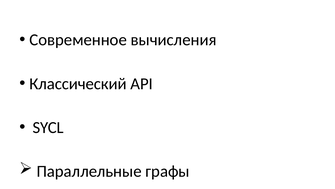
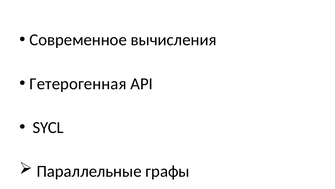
Классический: Классический -> Гетерогенная
